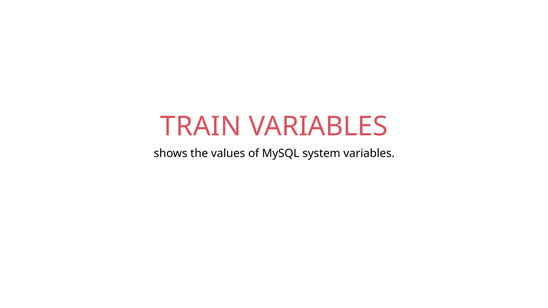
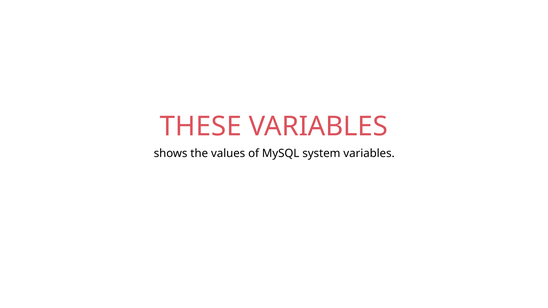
TRAIN: TRAIN -> THESE
